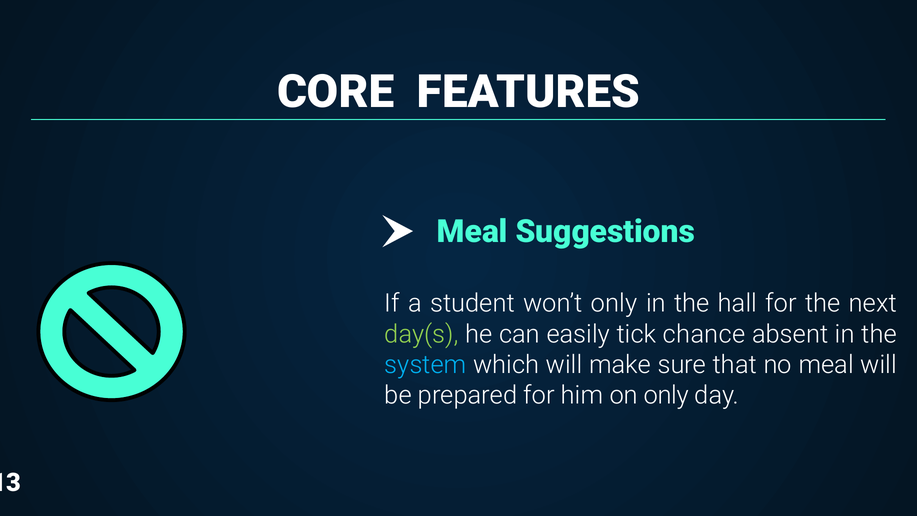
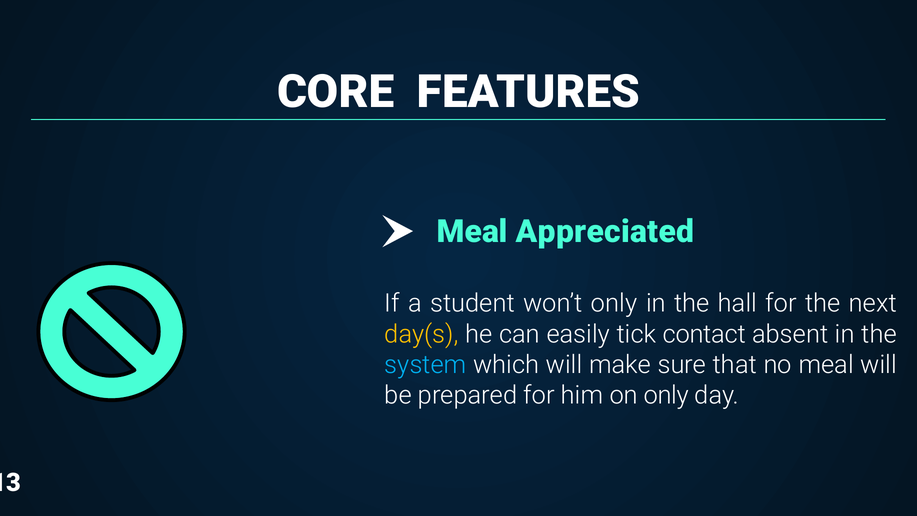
Suggestions: Suggestions -> Appreciated
day(s colour: light green -> yellow
chance: chance -> contact
